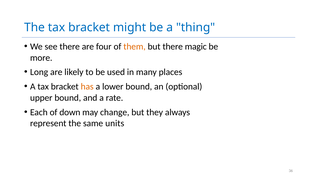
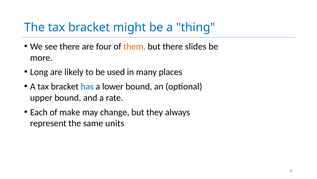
magic: magic -> slides
has colour: orange -> blue
down: down -> make
